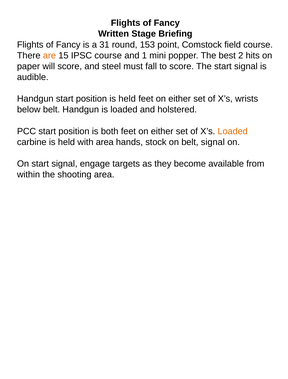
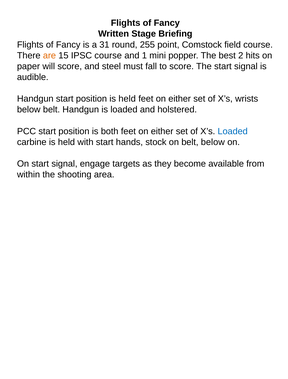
153: 153 -> 255
Loaded at (233, 131) colour: orange -> blue
with area: area -> start
belt signal: signal -> below
